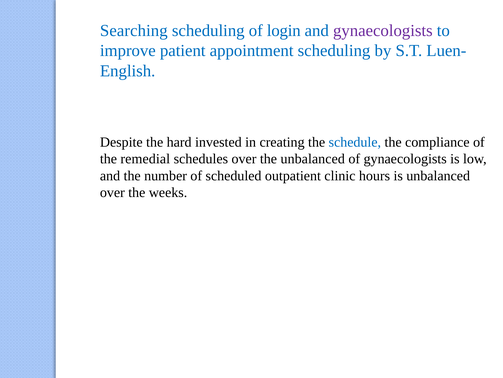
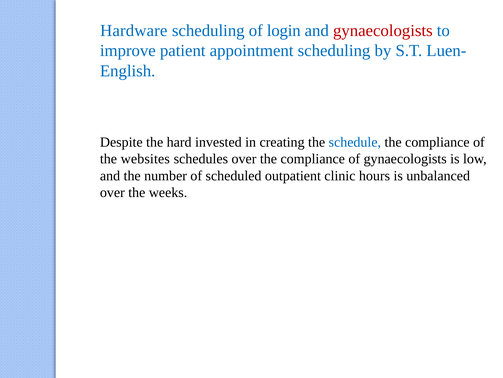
Searching: Searching -> Hardware
gynaecologists at (383, 30) colour: purple -> red
remedial: remedial -> websites
unbalanced at (313, 159): unbalanced -> compliance
